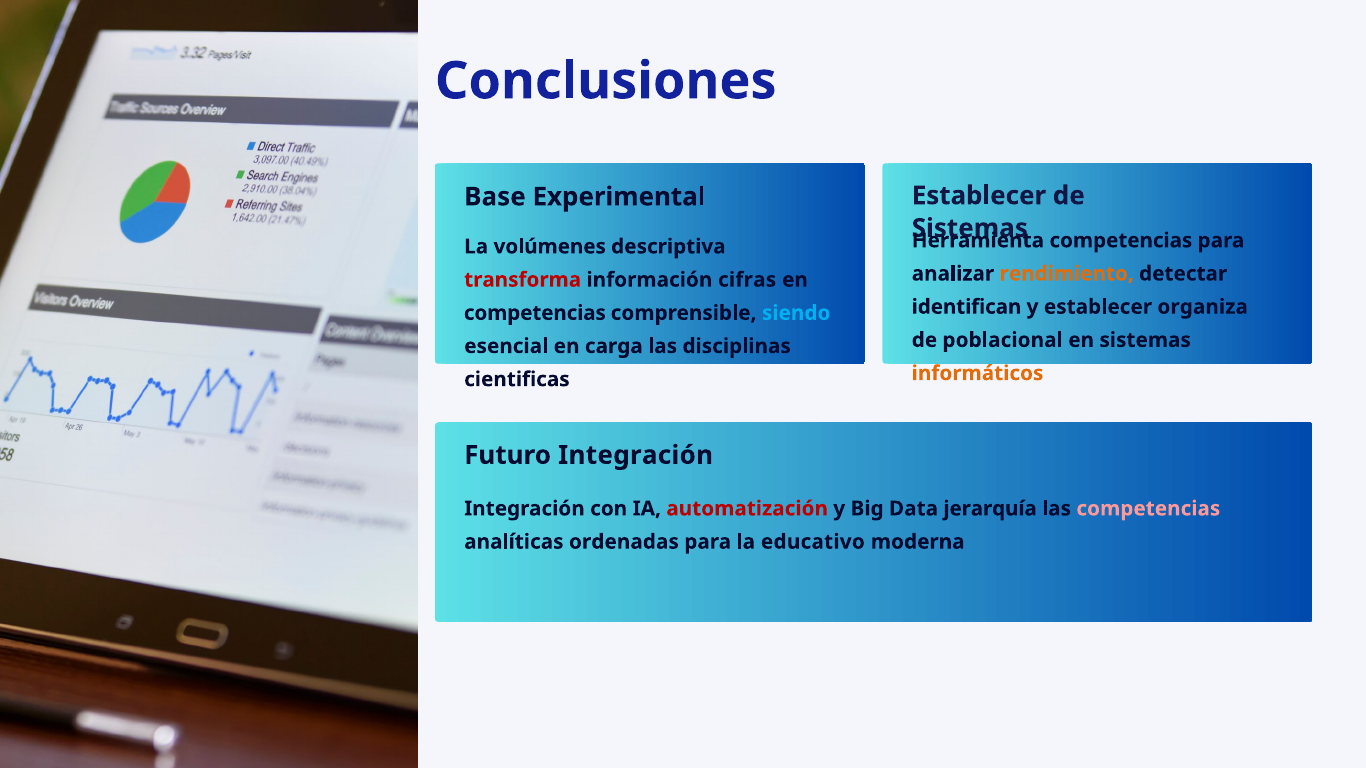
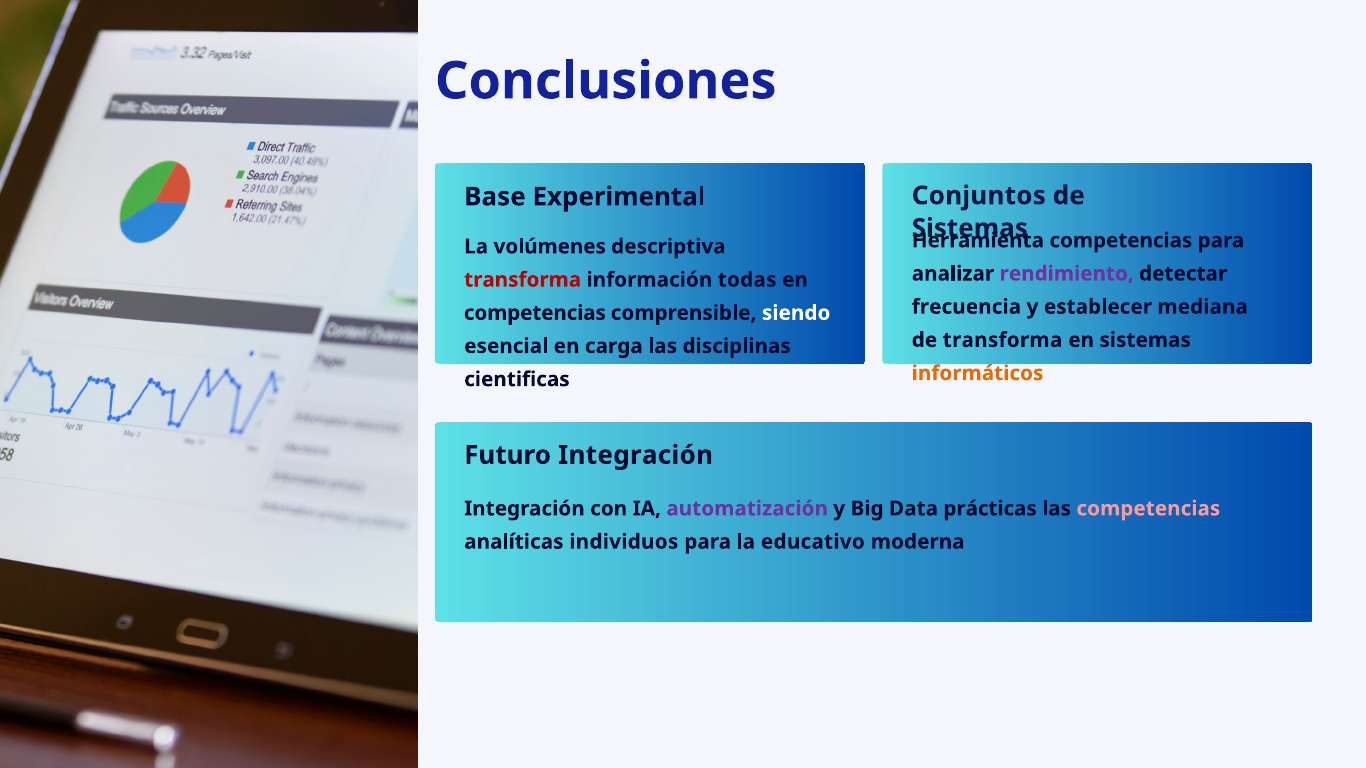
Establecer at (979, 196): Establecer -> Conjuntos
rendimiento colour: orange -> purple
cifras: cifras -> todas
identifican: identifican -> frecuencia
organiza: organiza -> mediana
siendo colour: light blue -> white
de poblacional: poblacional -> transforma
automatización colour: red -> purple
jerarquía: jerarquía -> prácticas
ordenadas: ordenadas -> individuos
